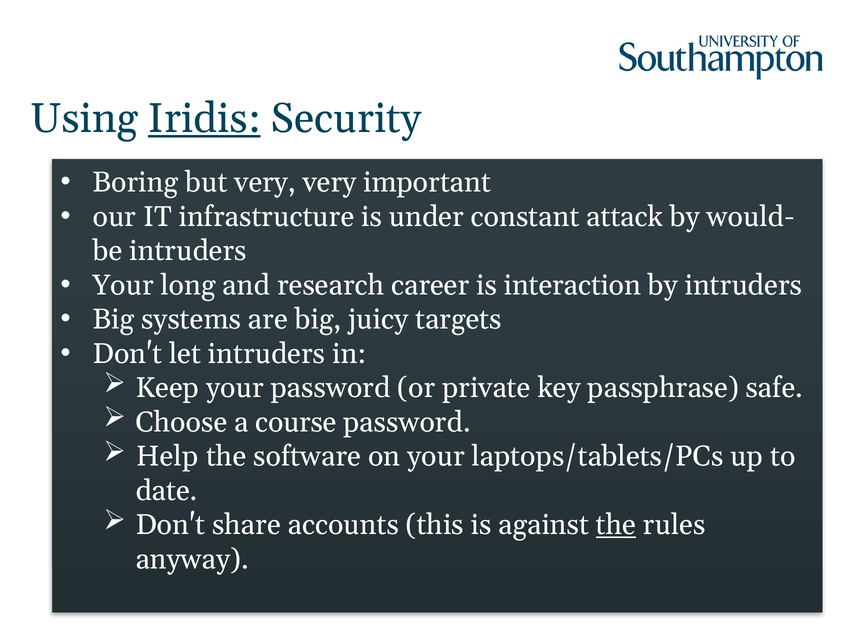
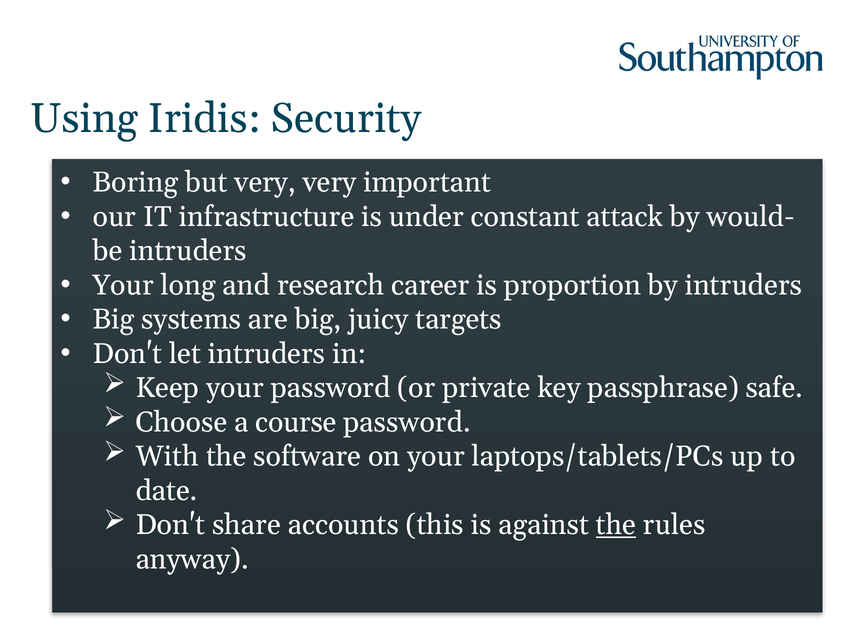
Iridis underline: present -> none
interaction: interaction -> proportion
Help: Help -> With
